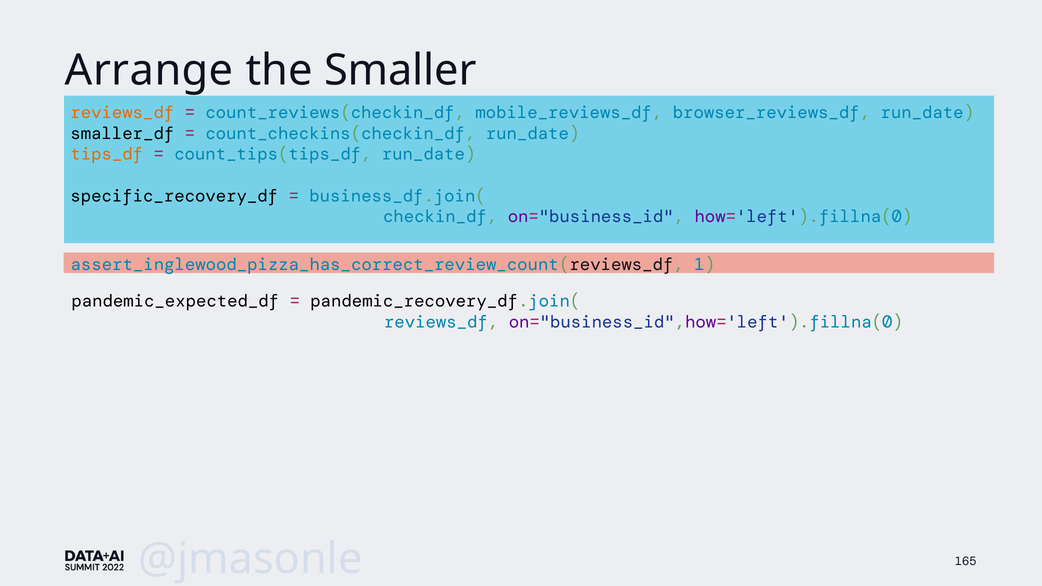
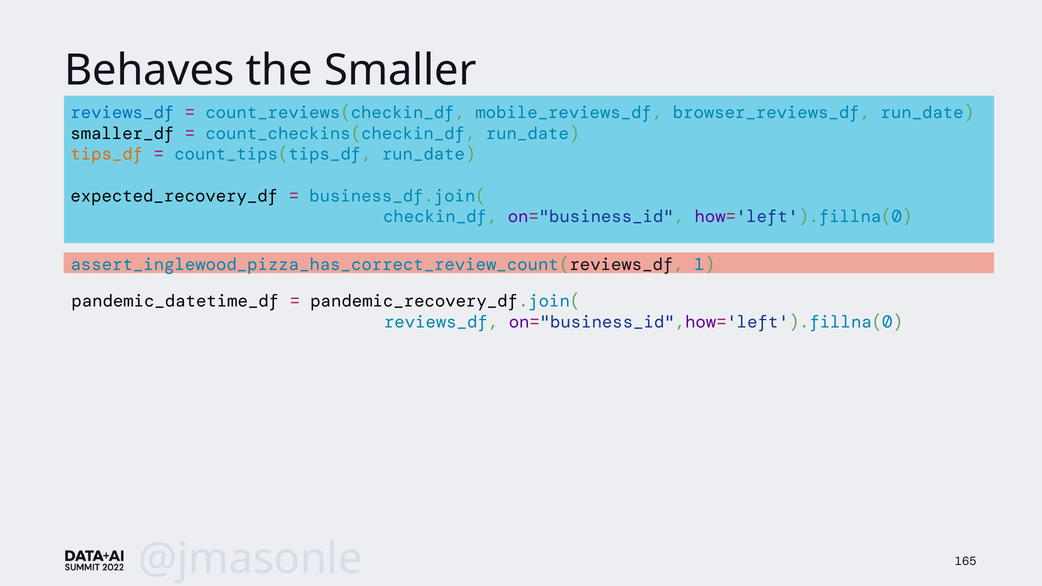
Arrange: Arrange -> Behaves
reviews_df at (122, 113) colour: orange -> blue
specific_recovery_df: specific_recovery_df -> expected_recovery_df
pandemic_expected_df: pandemic_expected_df -> pandemic_datetime_df
